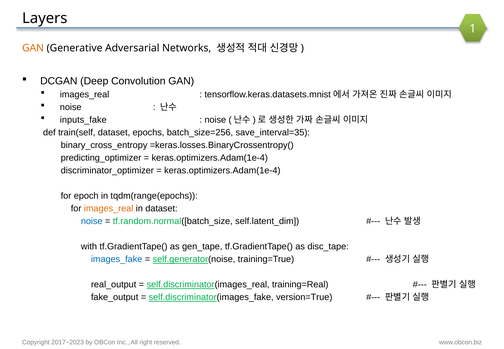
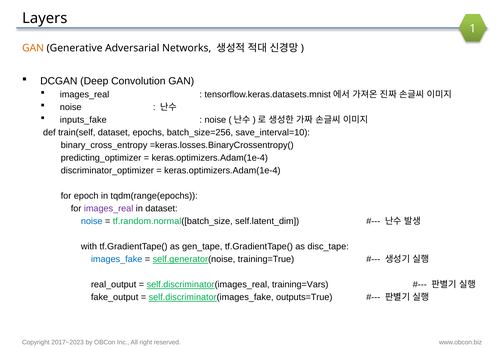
save_interval=35: save_interval=35 -> save_interval=10
images_real at (109, 209) colour: orange -> purple
training=Real: training=Real -> training=Vars
version=True: version=True -> outputs=True
